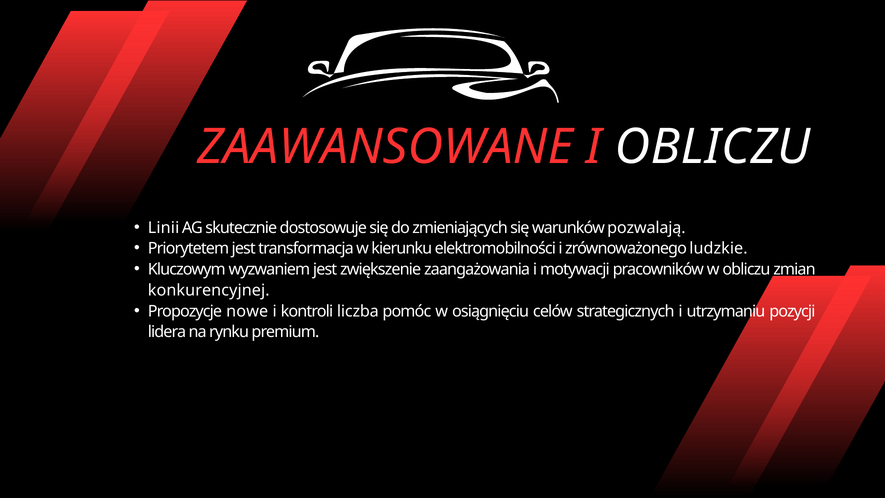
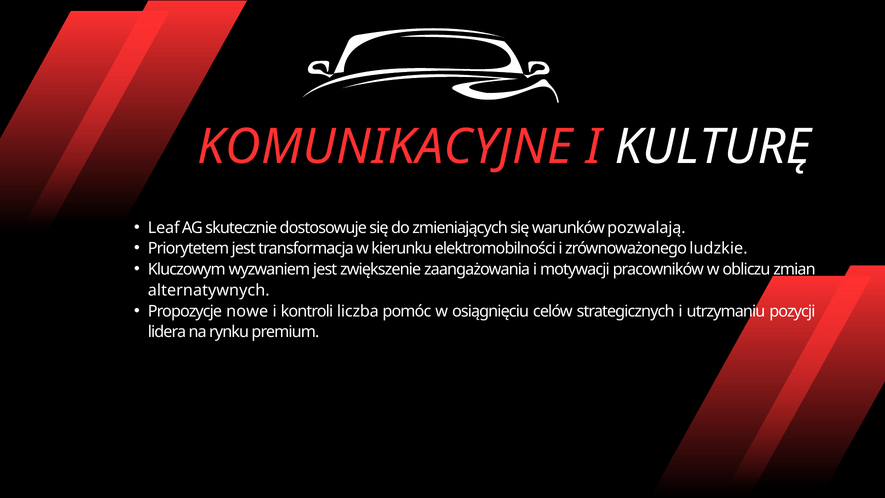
ZAAWANSOWANE: ZAAWANSOWANE -> KOMUNIKACYJNE
I OBLICZU: OBLICZU -> KULTURĘ
Linii: Linii -> Leaf
konkurencyjnej: konkurencyjnej -> alternatywnych
